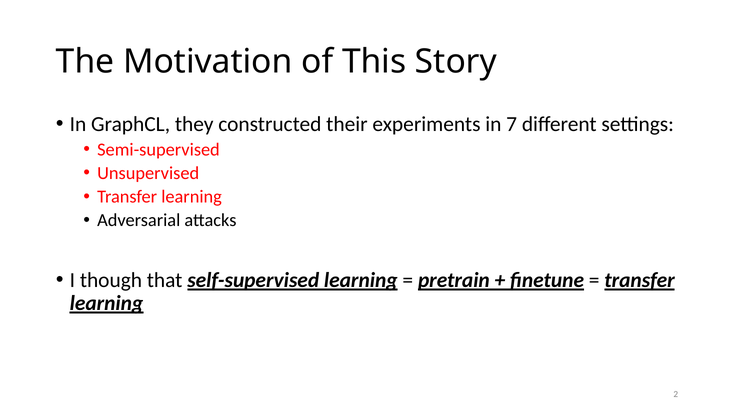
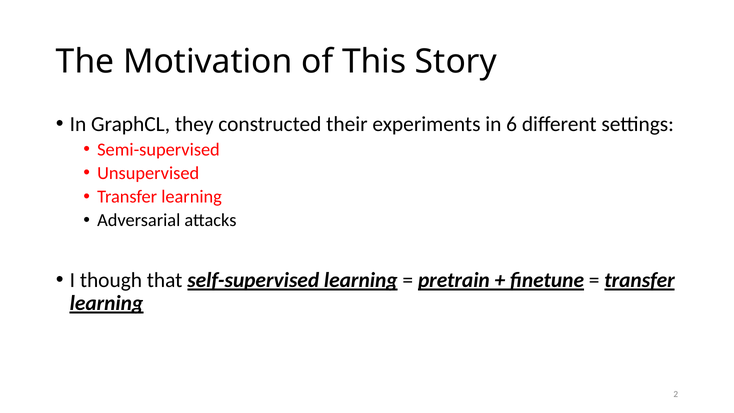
7: 7 -> 6
